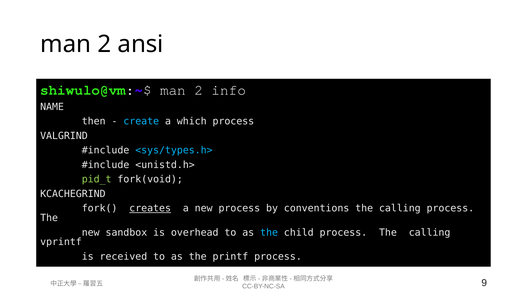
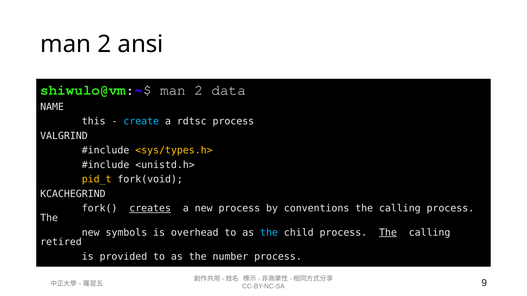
info: info -> data
then: then -> this
which: which -> rdtsc
<sys/types.h> colour: light blue -> yellow
pid_t colour: light green -> yellow
sandbox: sandbox -> symbols
The at (388, 233) underline: none -> present
vprintf: vprintf -> retired
received: received -> provided
printf: printf -> number
